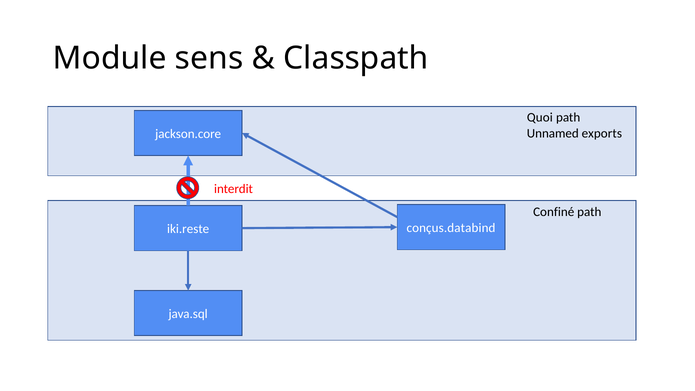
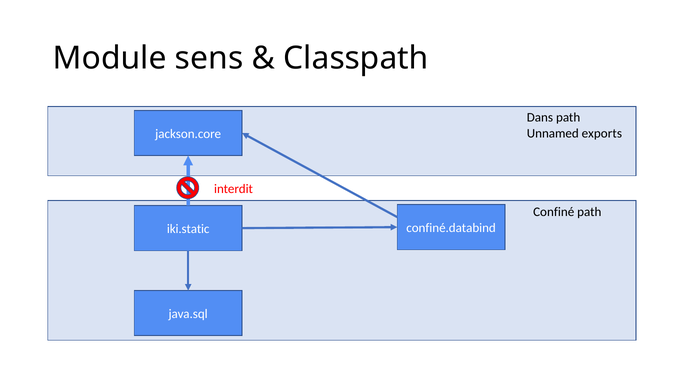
Quoi: Quoi -> Dans
conçus.databind: conçus.databind -> confiné.databind
iki.reste: iki.reste -> iki.static
